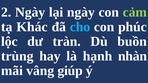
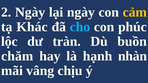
cảm colour: light green -> yellow
trùng: trùng -> chăm
giúp: giúp -> chịu
